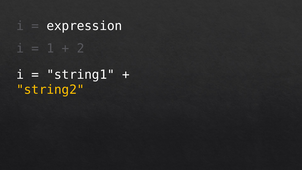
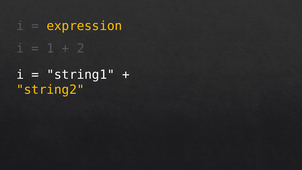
expression colour: white -> yellow
